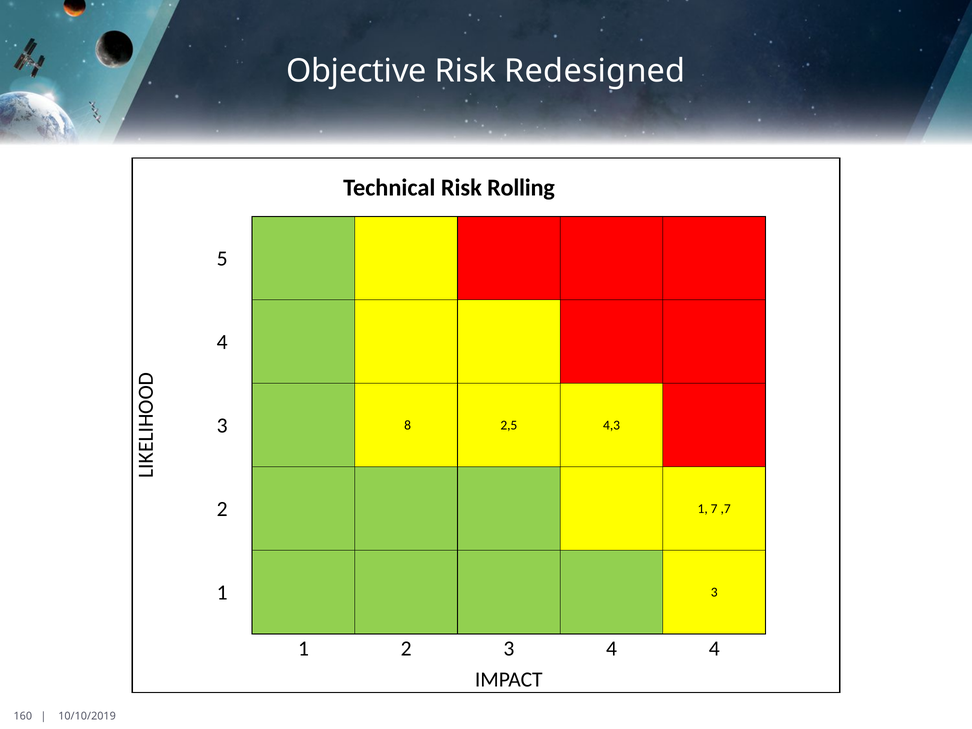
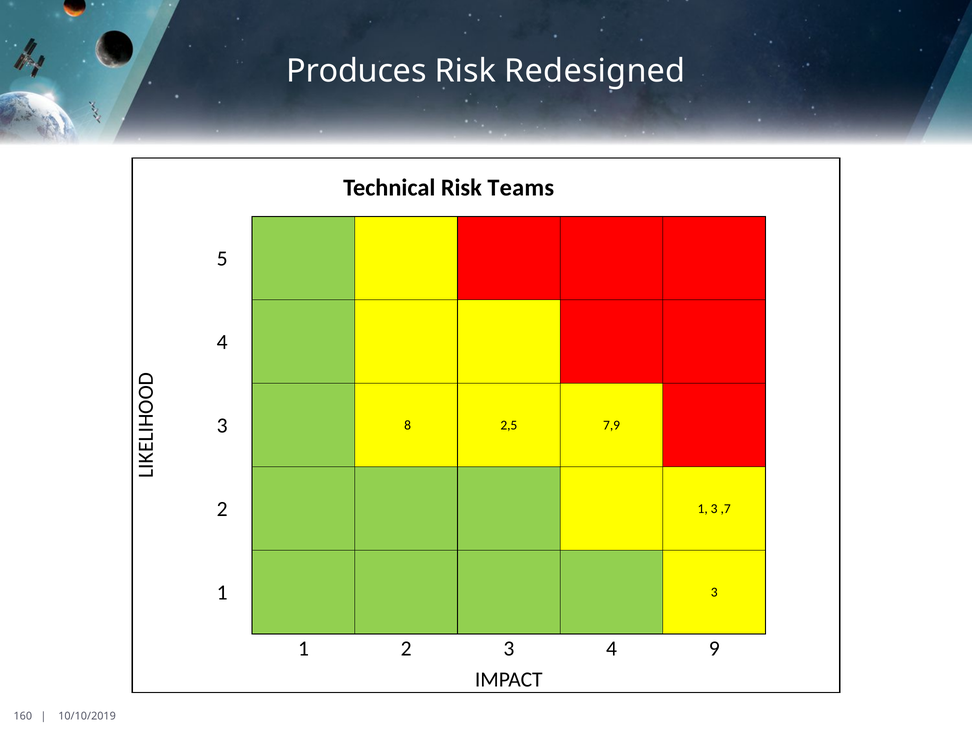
Objective: Objective -> Produces
Rolling: Rolling -> Teams
4,3: 4,3 -> 7,9
2 1 7: 7 -> 3
4 4: 4 -> 9
